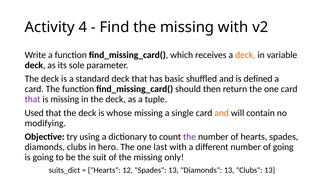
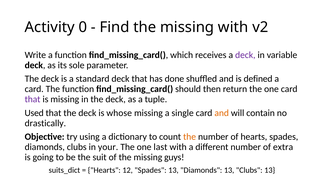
4: 4 -> 0
deck at (245, 55) colour: orange -> purple
basic: basic -> done
modifying: modifying -> drastically
the at (190, 136) colour: purple -> orange
hero: hero -> your
of going: going -> extra
only: only -> guys
